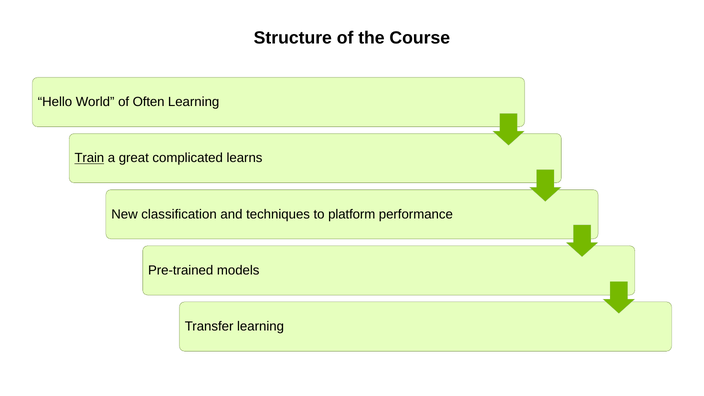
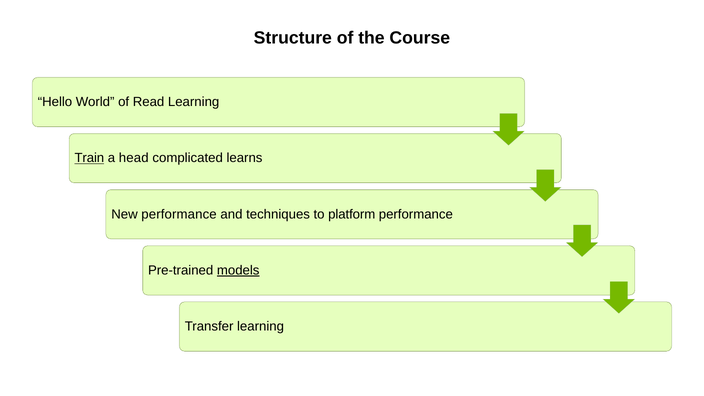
Often: Often -> Read
great: great -> head
New classification: classification -> performance
models underline: none -> present
